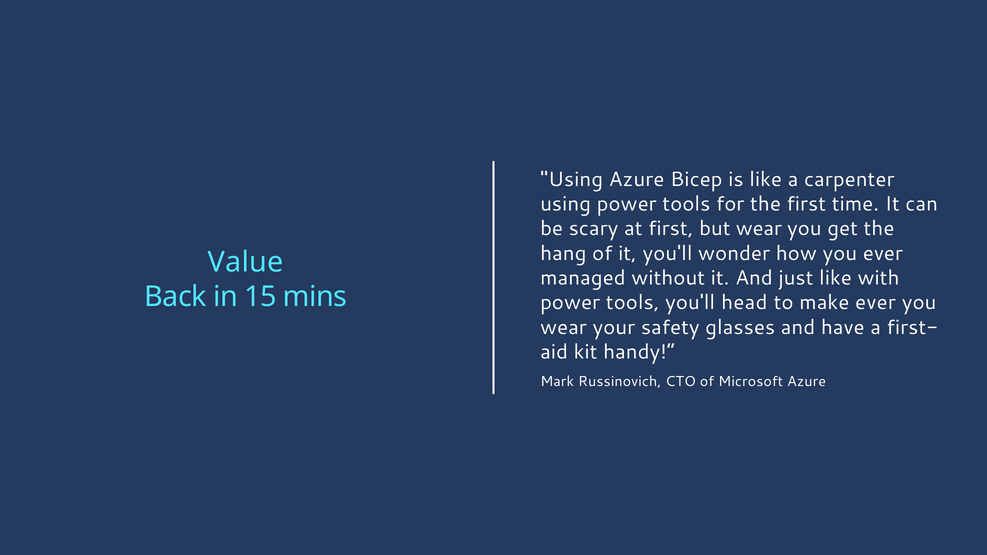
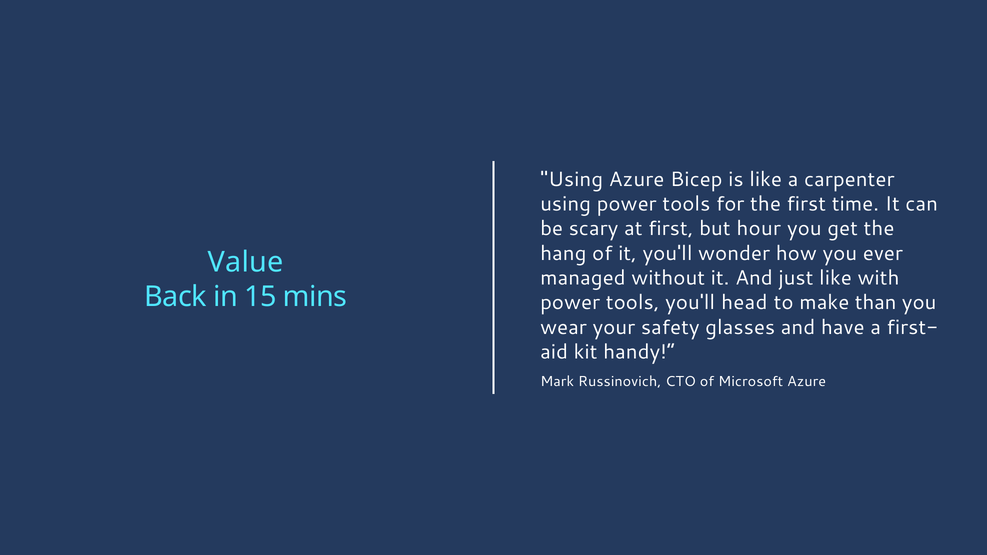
but wear: wear -> hour
make ever: ever -> than
